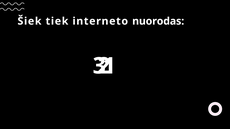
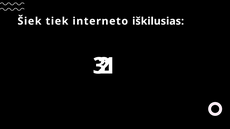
nuorodas: nuorodas -> iškilusias
